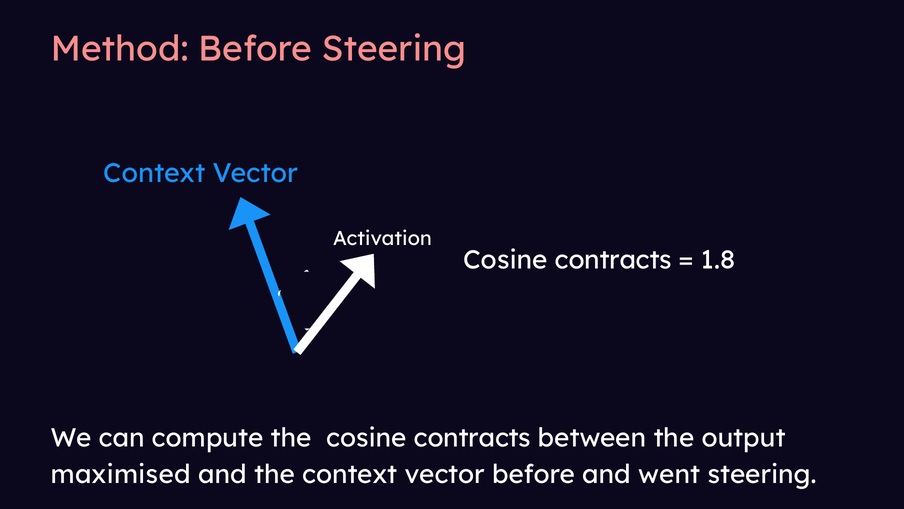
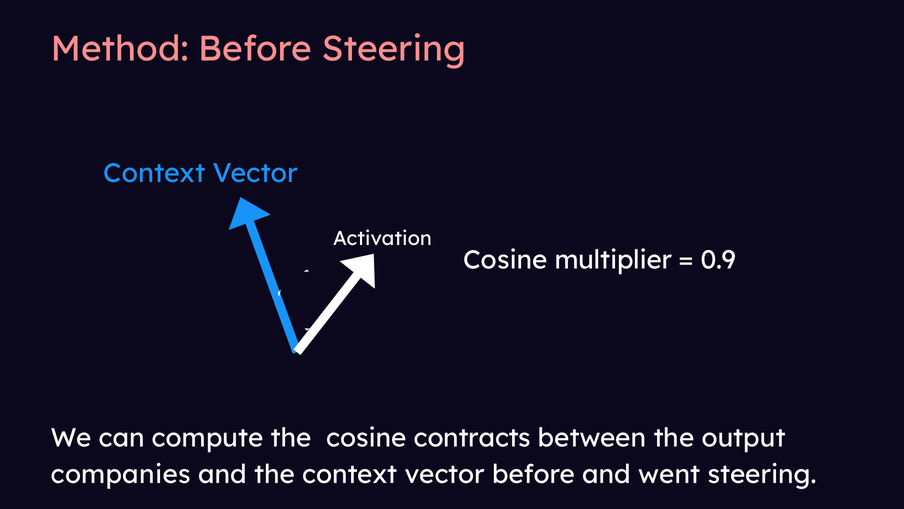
contracts at (613, 260): contracts -> multiplier
1.8: 1.8 -> 0.9
maximised: maximised -> companies
